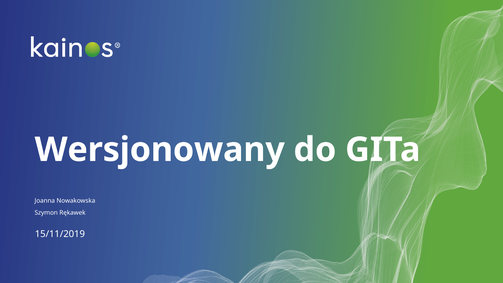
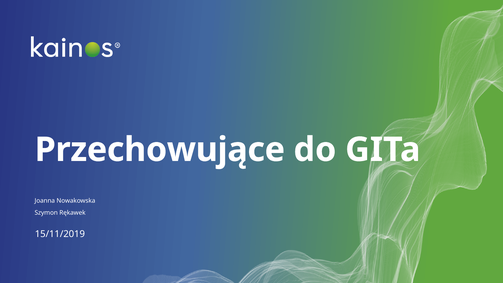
Wersjonowany: Wersjonowany -> Przechowujące
